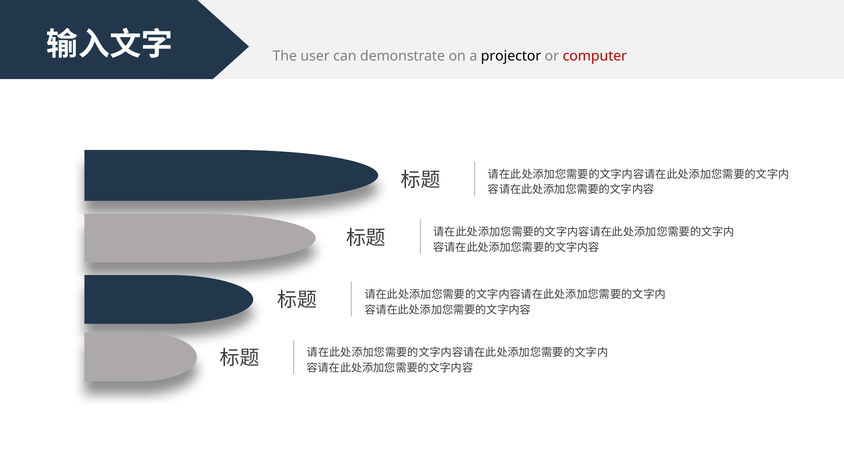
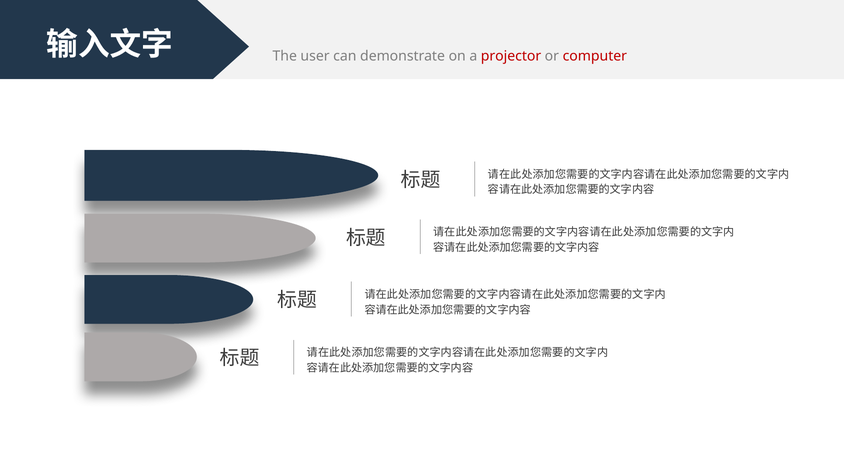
projector colour: black -> red
